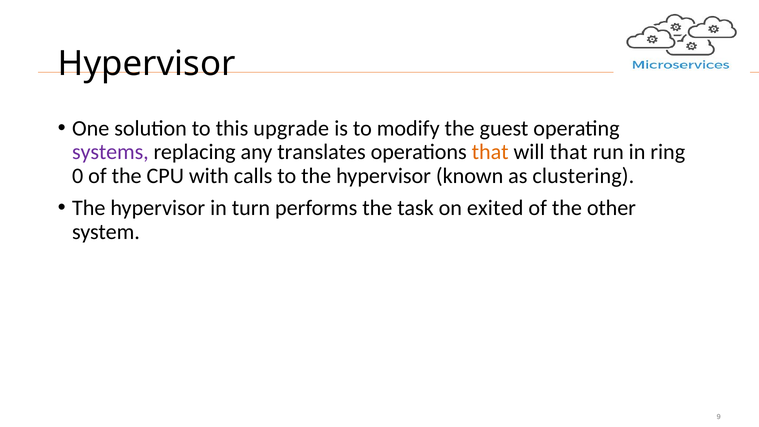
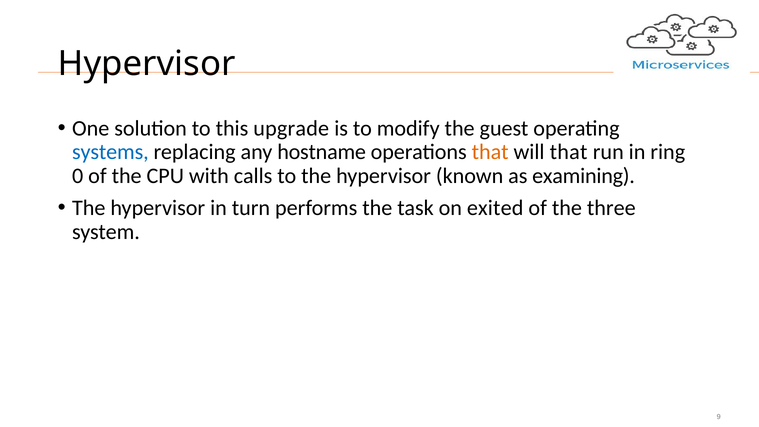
systems colour: purple -> blue
translates: translates -> hostname
clustering: clustering -> examining
other: other -> three
